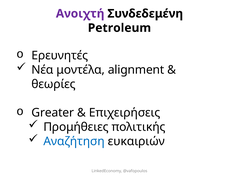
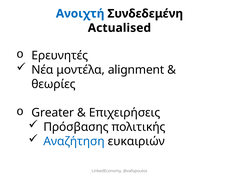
Ανοιχτή colour: purple -> blue
Petroleum: Petroleum -> Actualised
Προμήθειες: Προμήθειες -> Πρόσβασης
